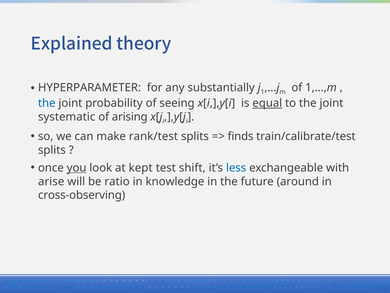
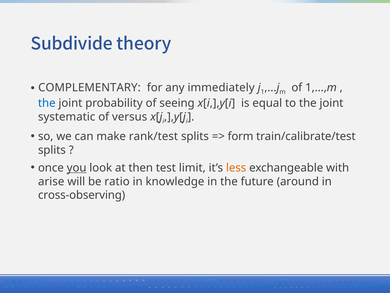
Explained: Explained -> Subdivide
HYPERPARAMETER: HYPERPARAMETER -> COMPLEMENTARY
substantially: substantially -> immediately
equal underline: present -> none
arising: arising -> versus
finds: finds -> form
kept: kept -> then
shift: shift -> limit
less colour: blue -> orange
